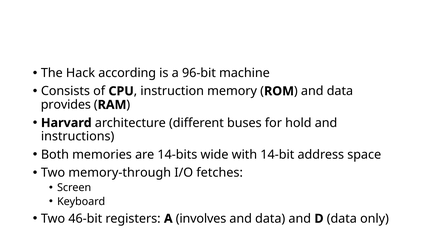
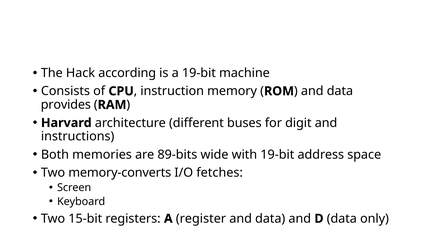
a 96-bit: 96-bit -> 19-bit
hold: hold -> digit
14-bits: 14-bits -> 89-bits
with 14-bit: 14-bit -> 19-bit
memory-through: memory-through -> memory-converts
46-bit: 46-bit -> 15-bit
involves: involves -> register
